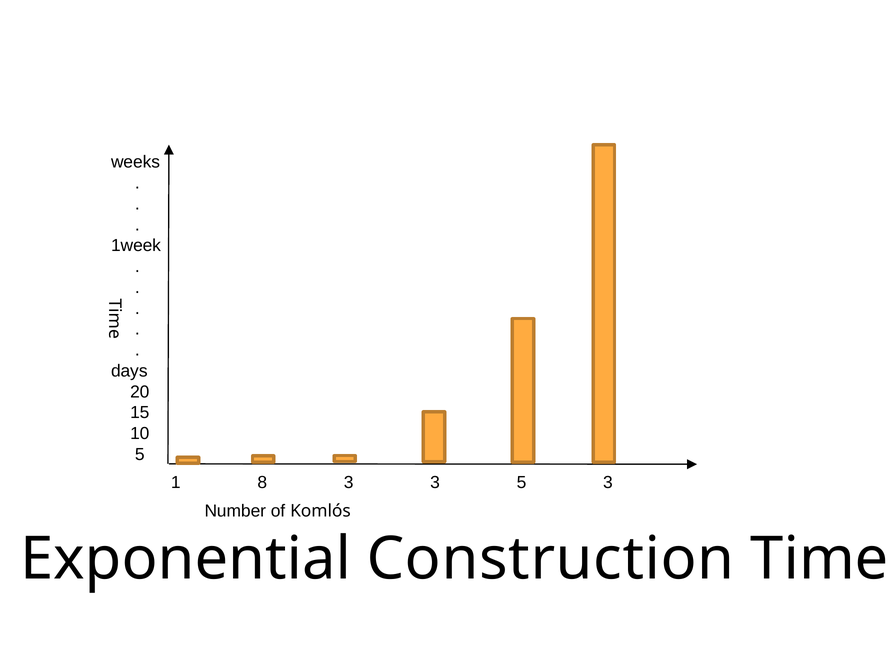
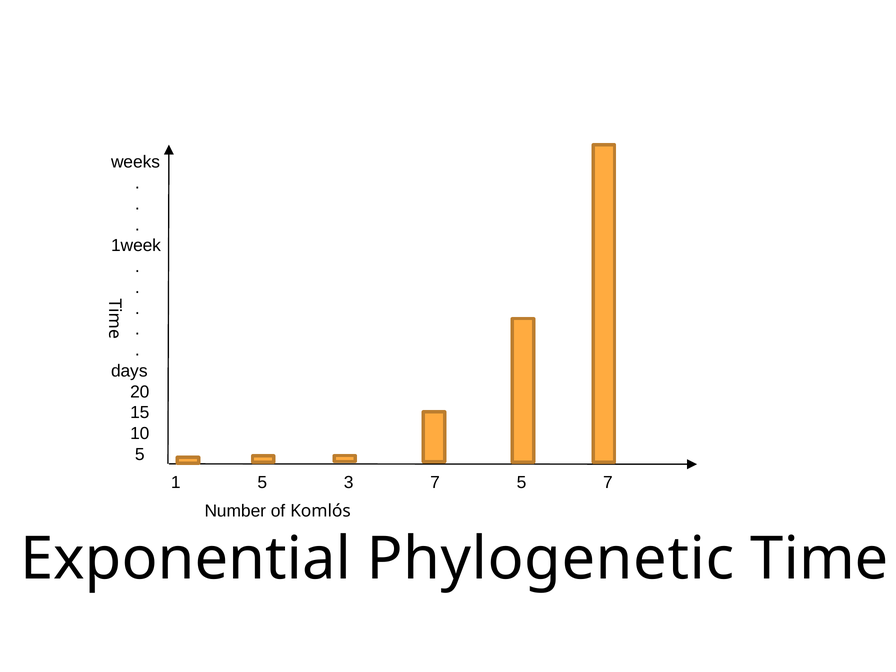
1 8: 8 -> 5
3 3: 3 -> 7
5 3: 3 -> 7
Construction: Construction -> Phylogenetic
